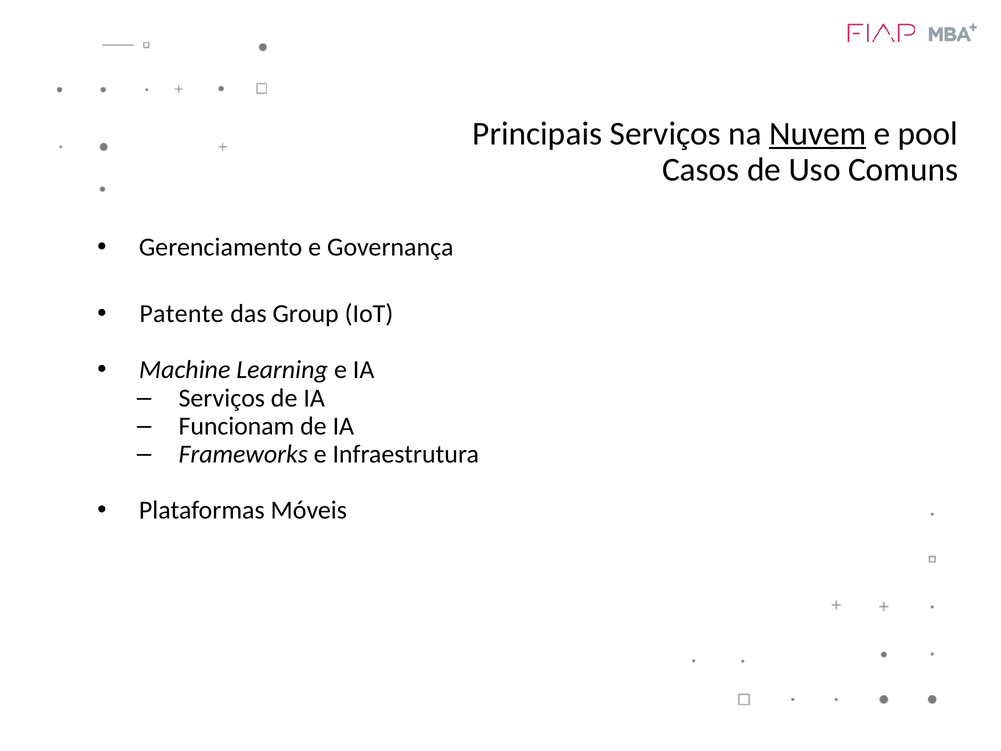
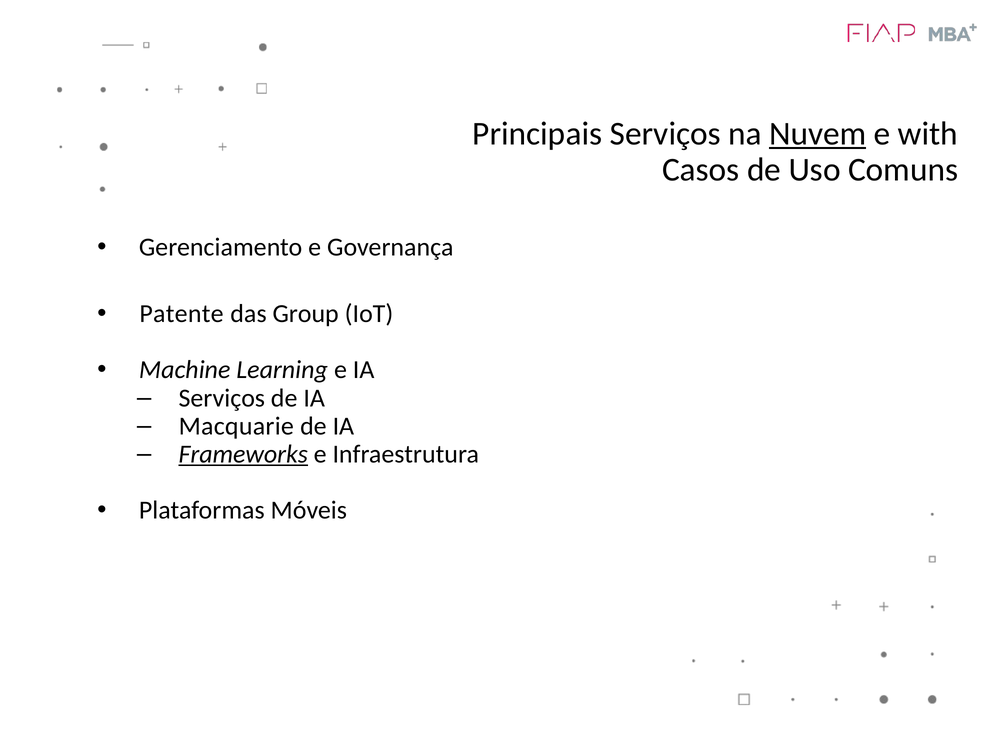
pool: pool -> with
Funcionam: Funcionam -> Macquarie
Frameworks underline: none -> present
